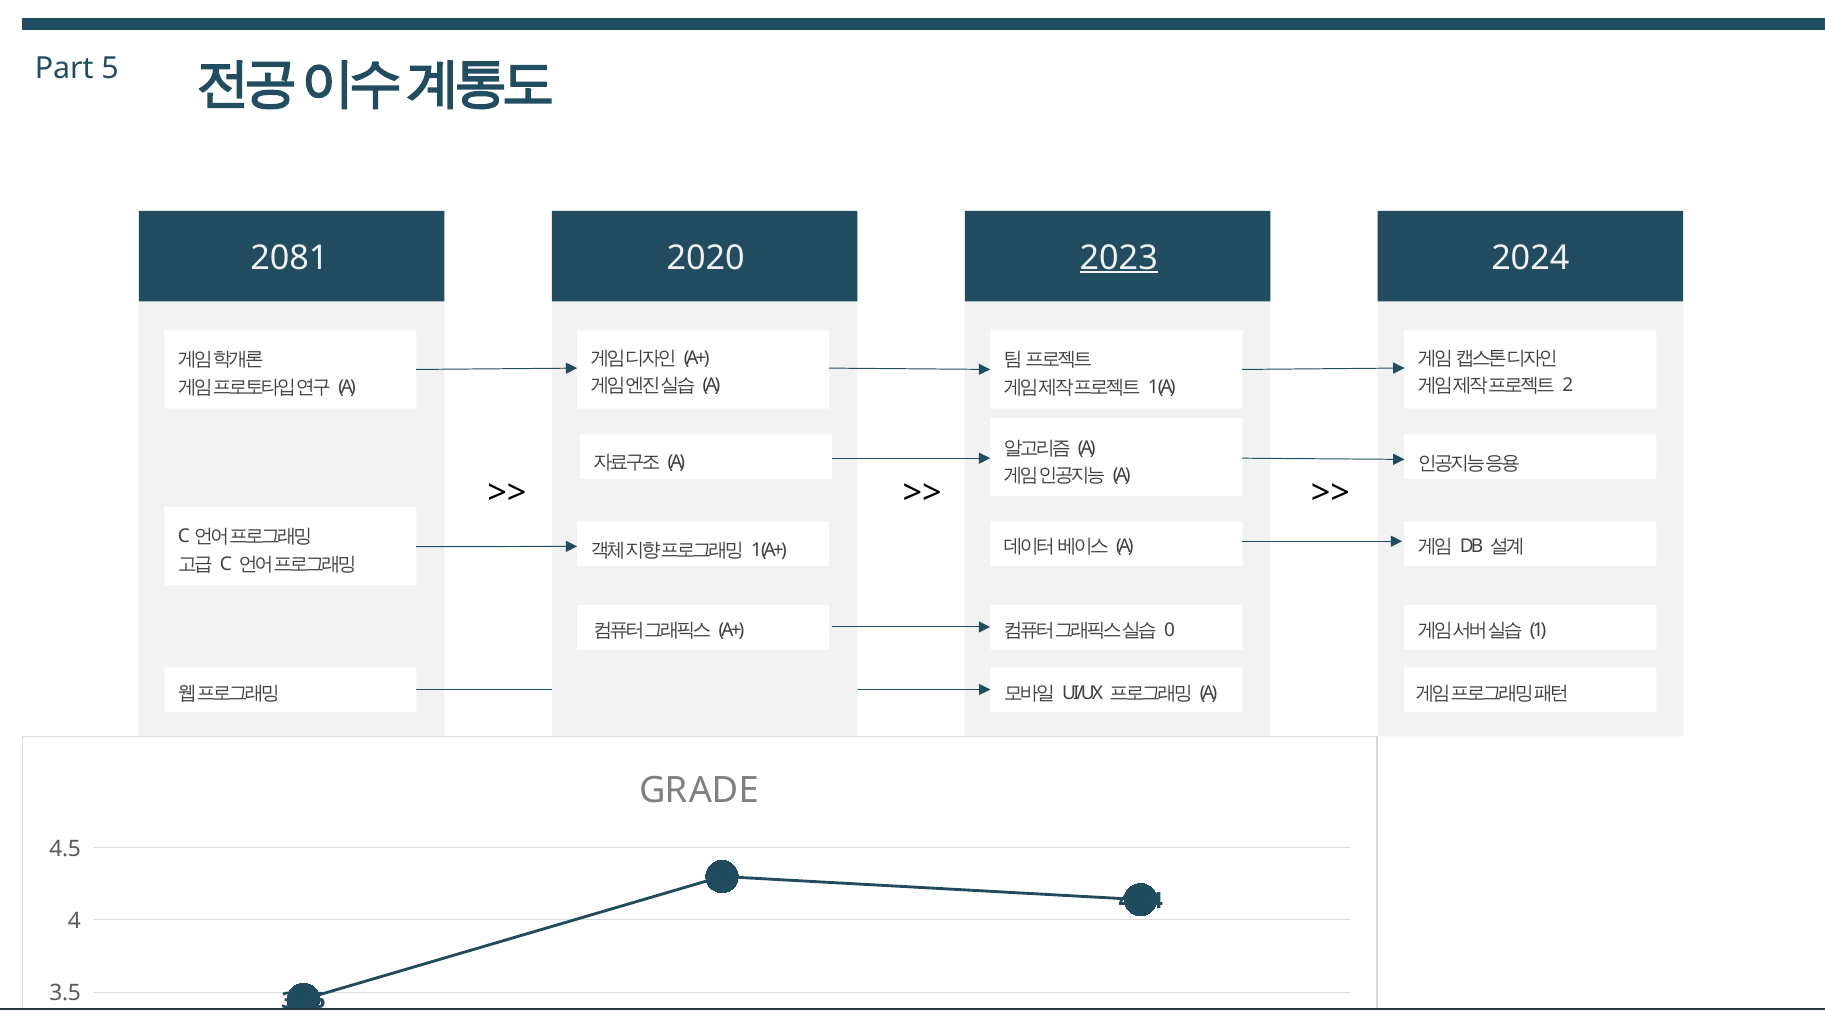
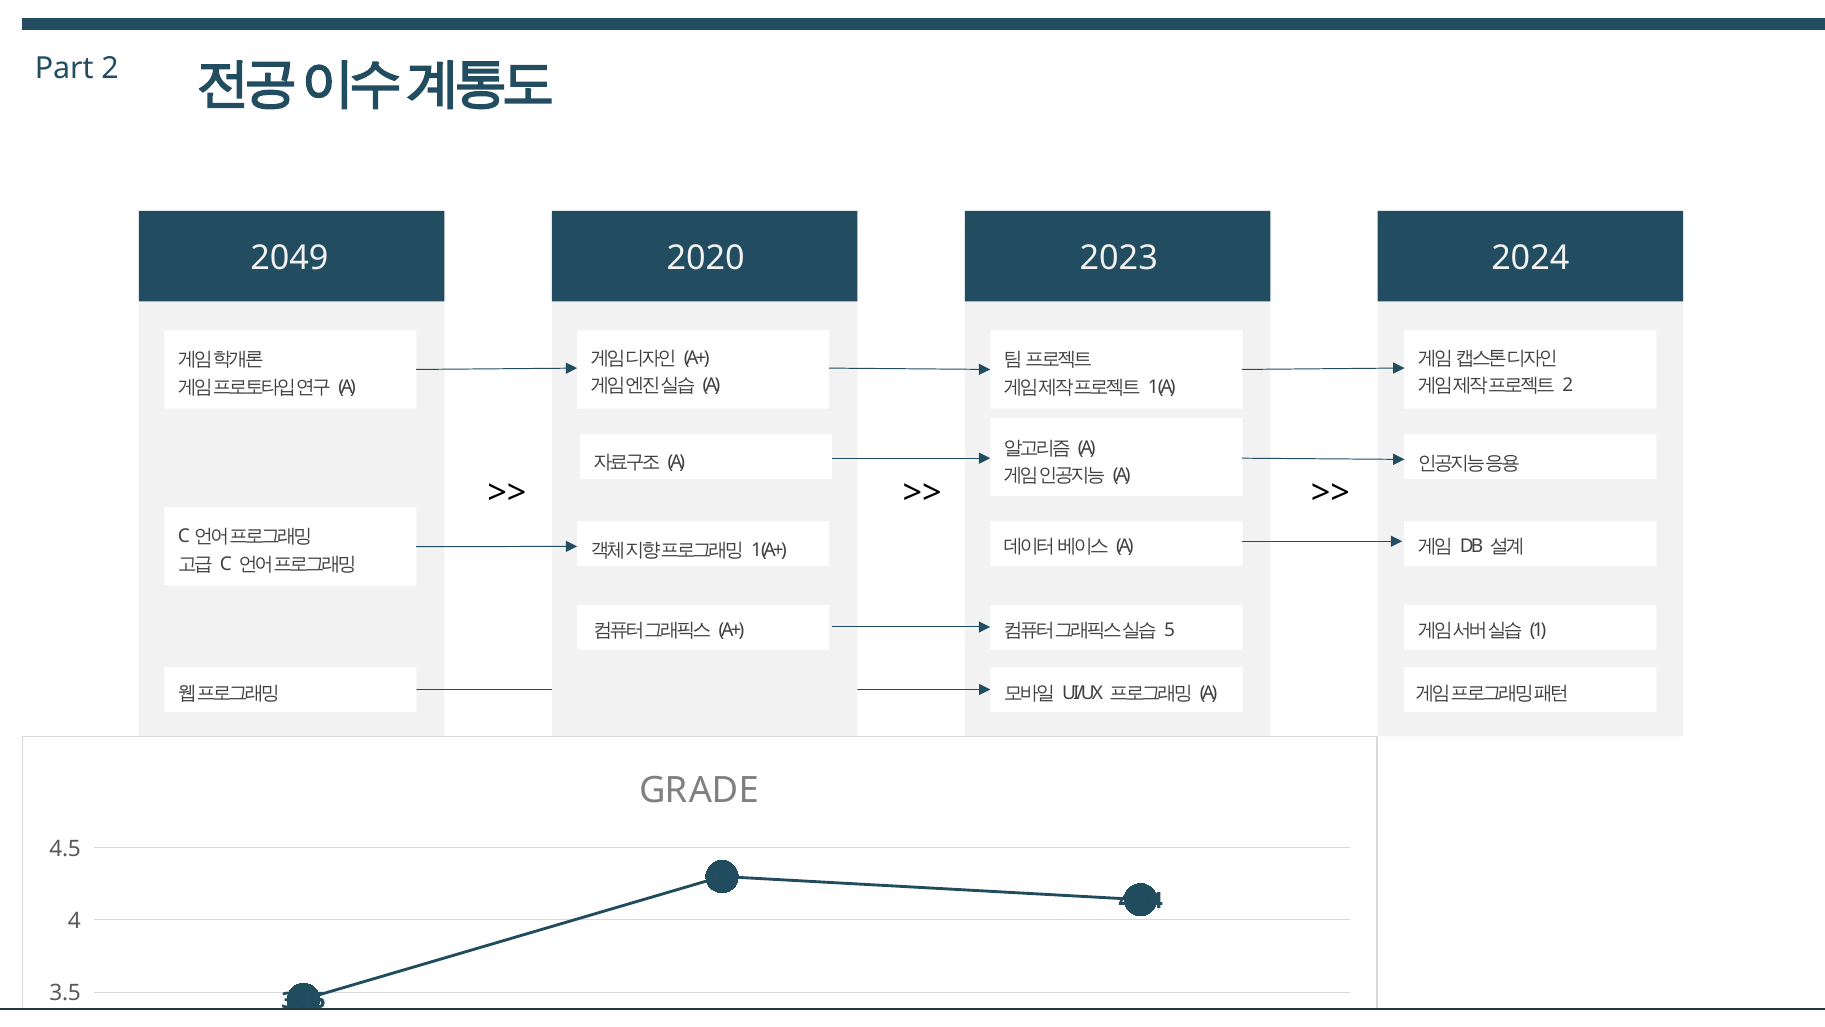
Part 5: 5 -> 2
2081: 2081 -> 2049
2023 underline: present -> none
0: 0 -> 5
